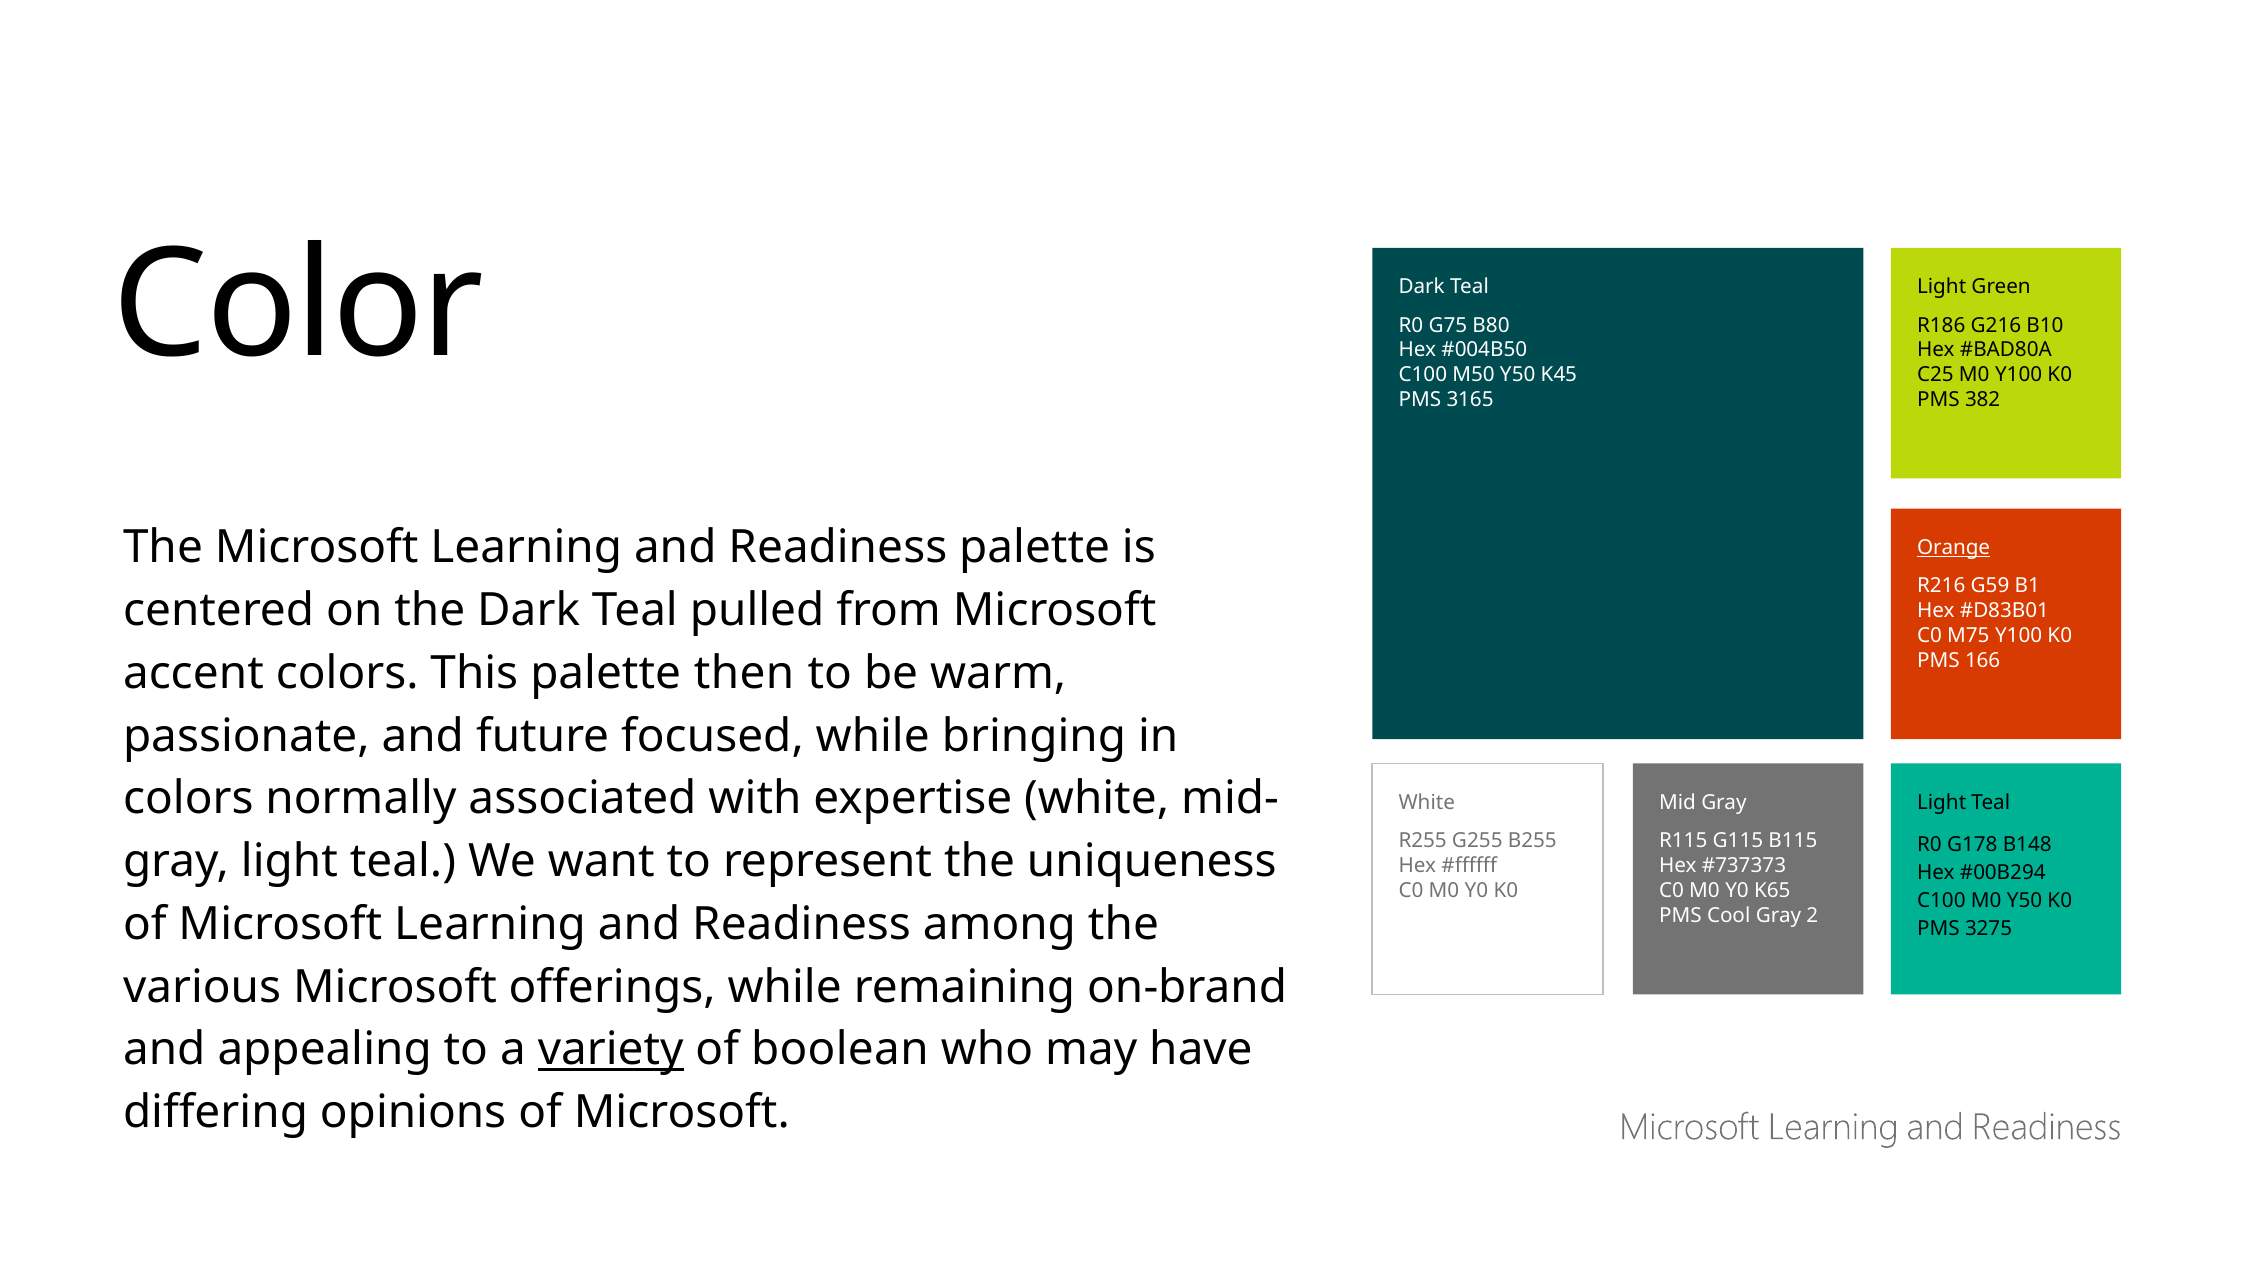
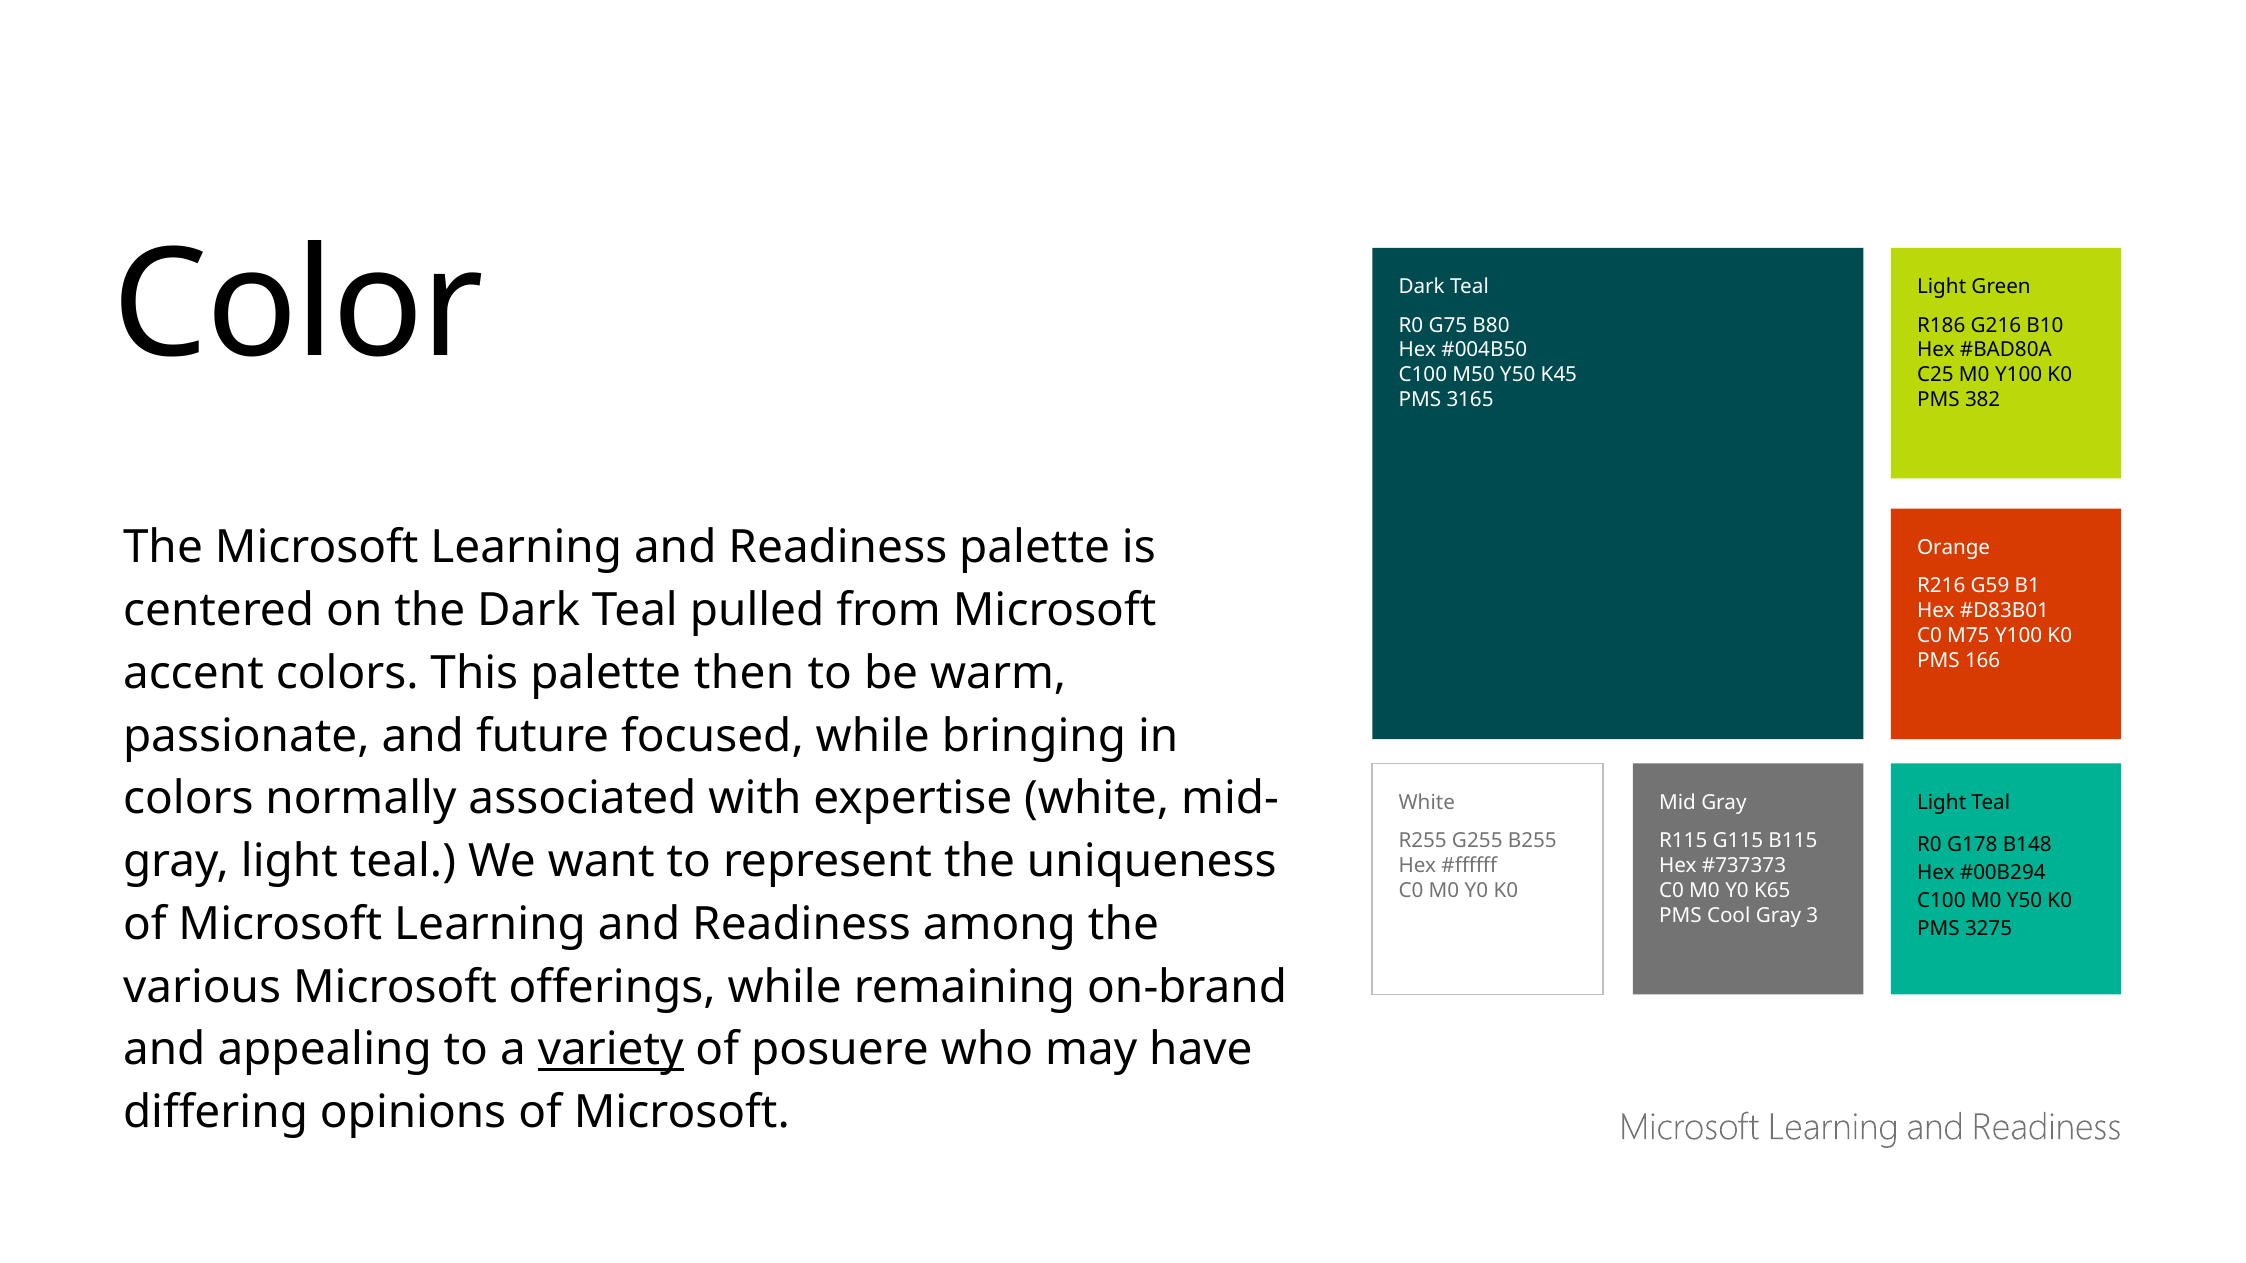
Orange underline: present -> none
2: 2 -> 3
boolean: boolean -> posuere
